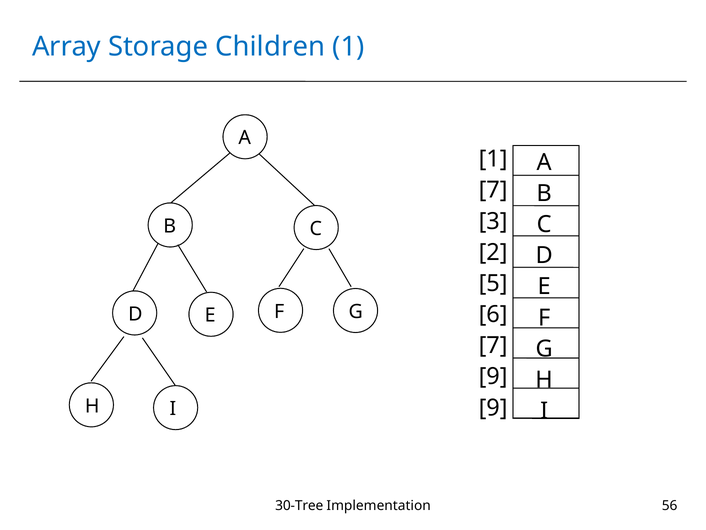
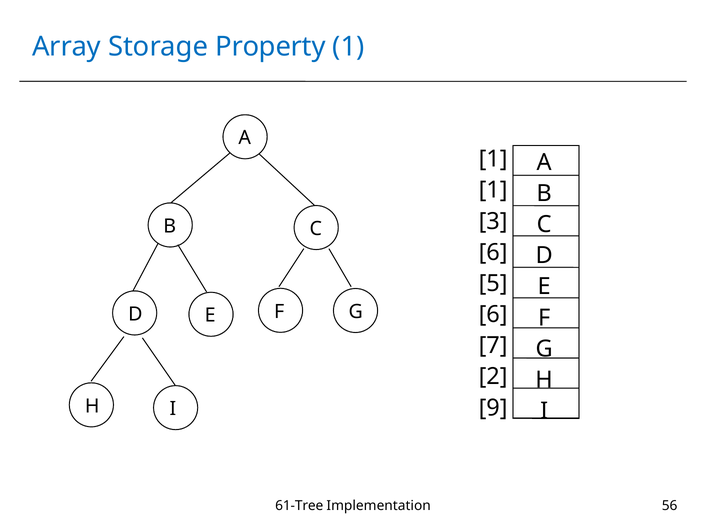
Children: Children -> Property
7 at (493, 190): 7 -> 1
2 at (493, 252): 2 -> 6
9 at (493, 376): 9 -> 2
30-Tree: 30-Tree -> 61-Tree
